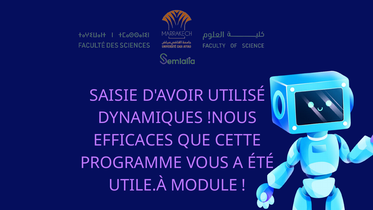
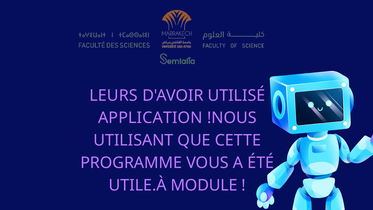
SAISIE: SAISIE -> LEURS
DYNAMIQUES: DYNAMIQUES -> APPLICATION
EFFICACES: EFFICACES -> UTILISANT
